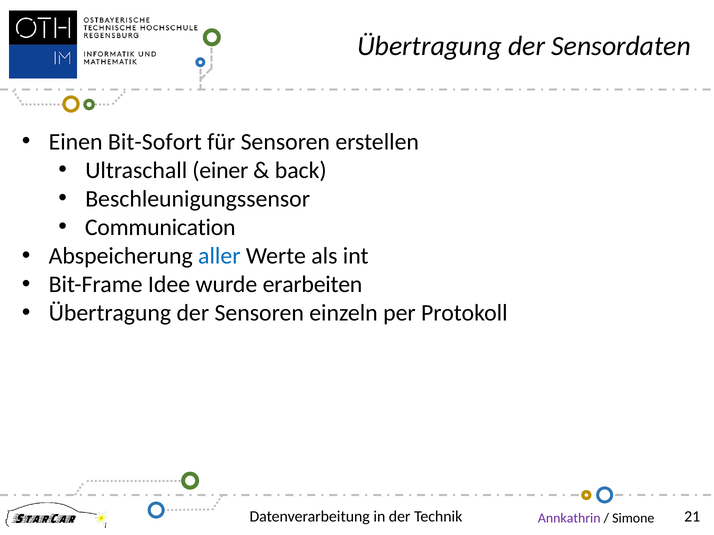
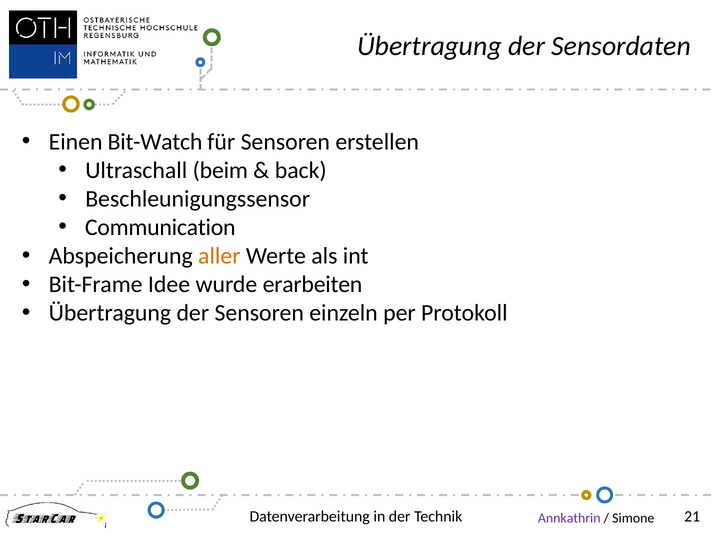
Bit-Sofort: Bit-Sofort -> Bit-Watch
einer: einer -> beim
aller colour: blue -> orange
